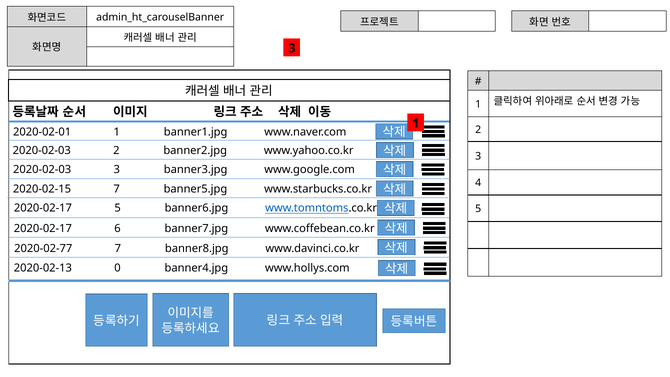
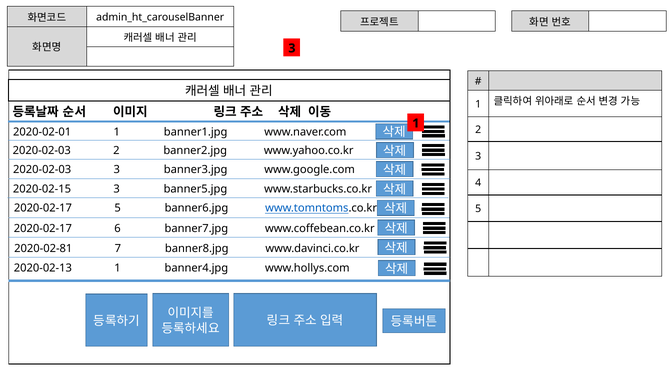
2020-02-15 7: 7 -> 3
2020-02-77: 2020-02-77 -> 2020-02-81
2020-02-13 0: 0 -> 1
